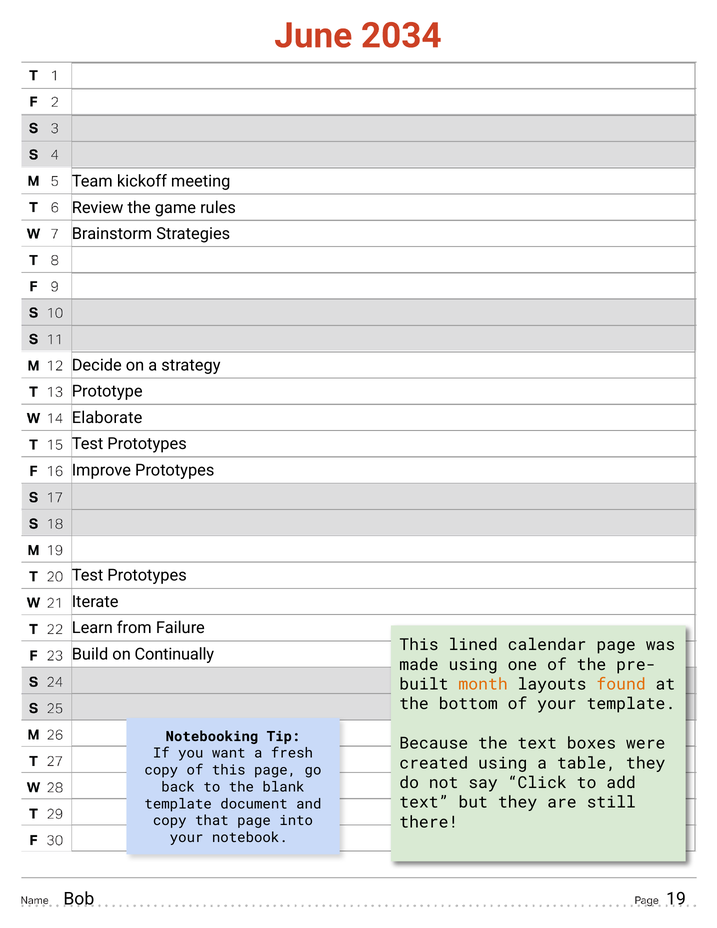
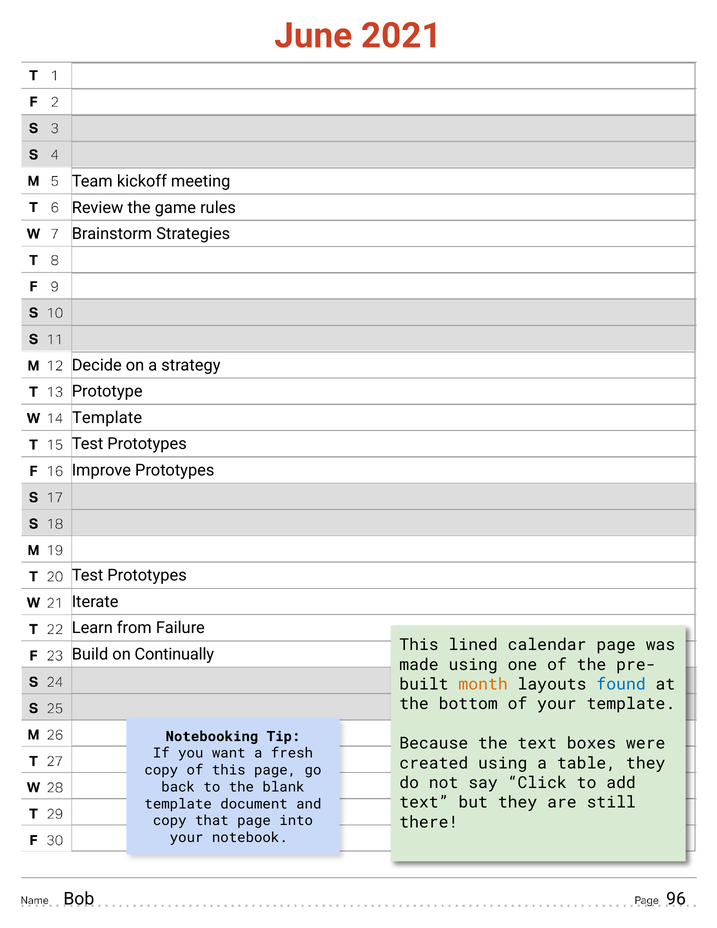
2034: 2034 -> 2021
Elaborate at (107, 418): Elaborate -> Template
found colour: orange -> blue
19: 19 -> 96
